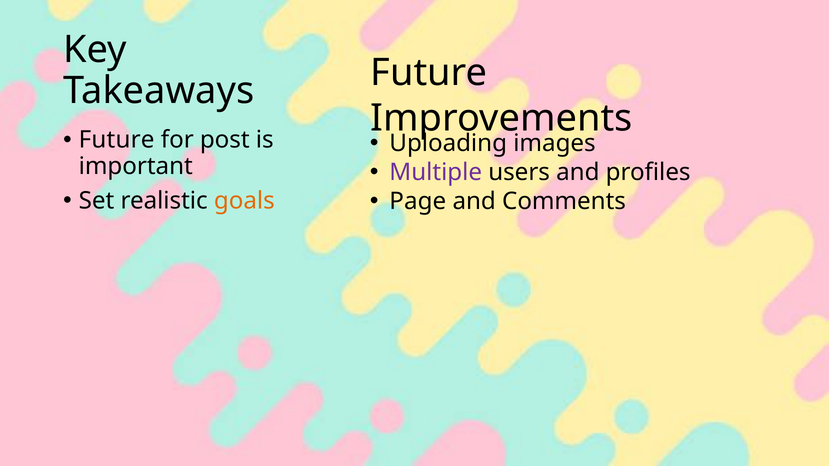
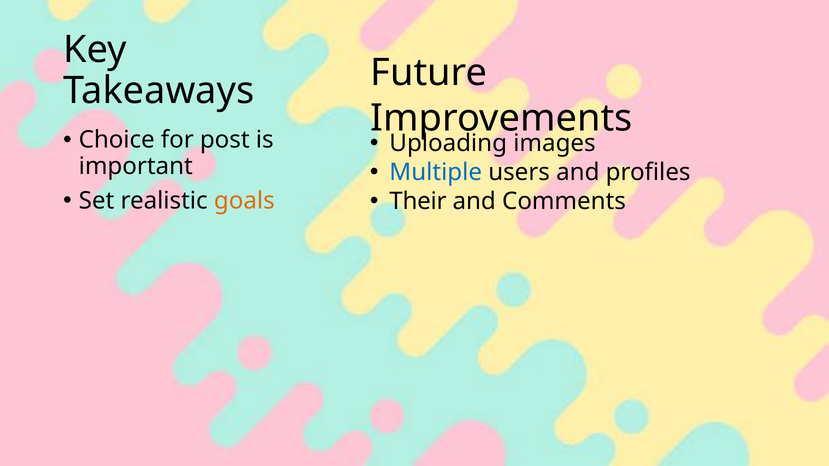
Future at (117, 140): Future -> Choice
Multiple colour: purple -> blue
Page: Page -> Their
